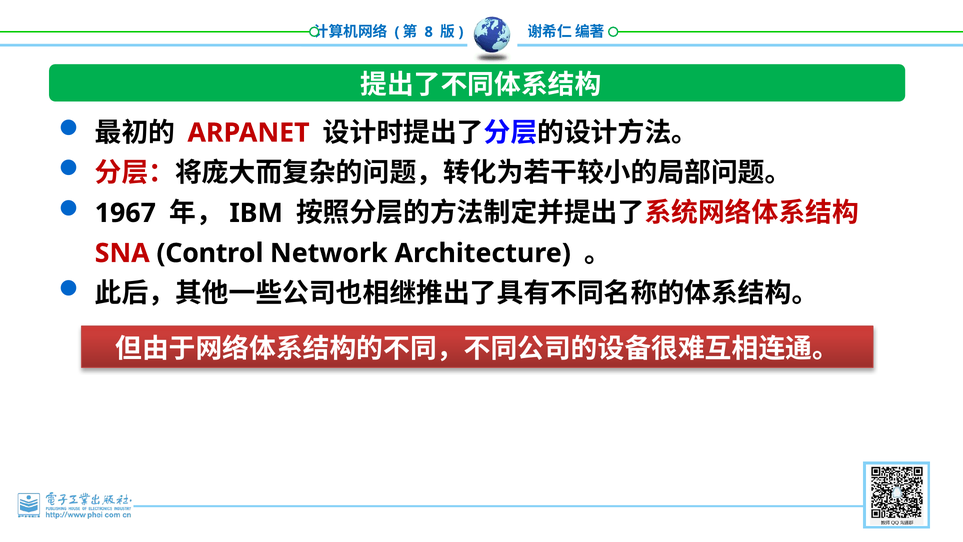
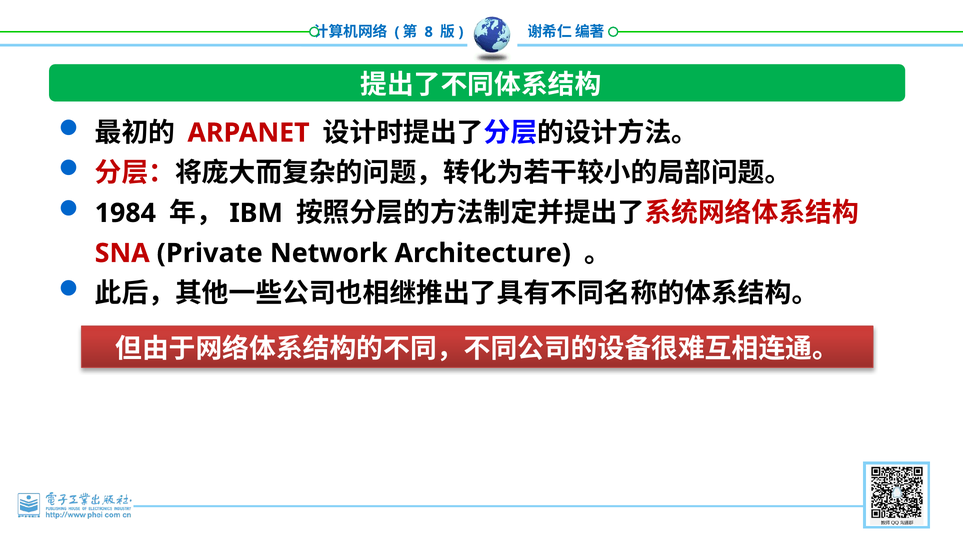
1967: 1967 -> 1984
Control: Control -> Private
